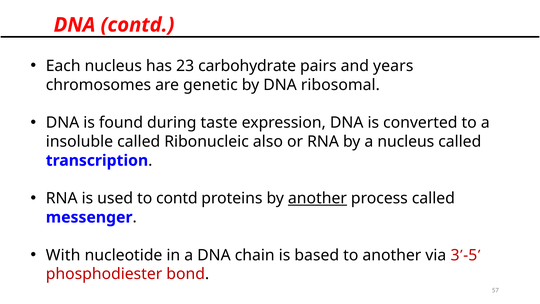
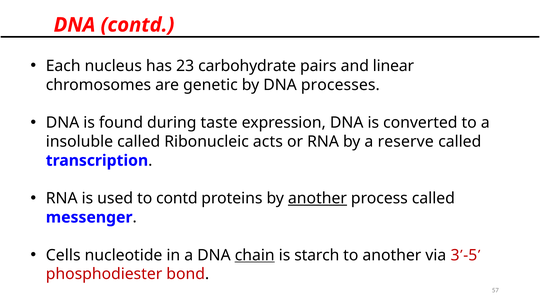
years: years -> linear
ribosomal: ribosomal -> processes
also: also -> acts
a nucleus: nucleus -> reserve
With: With -> Cells
chain underline: none -> present
based: based -> starch
